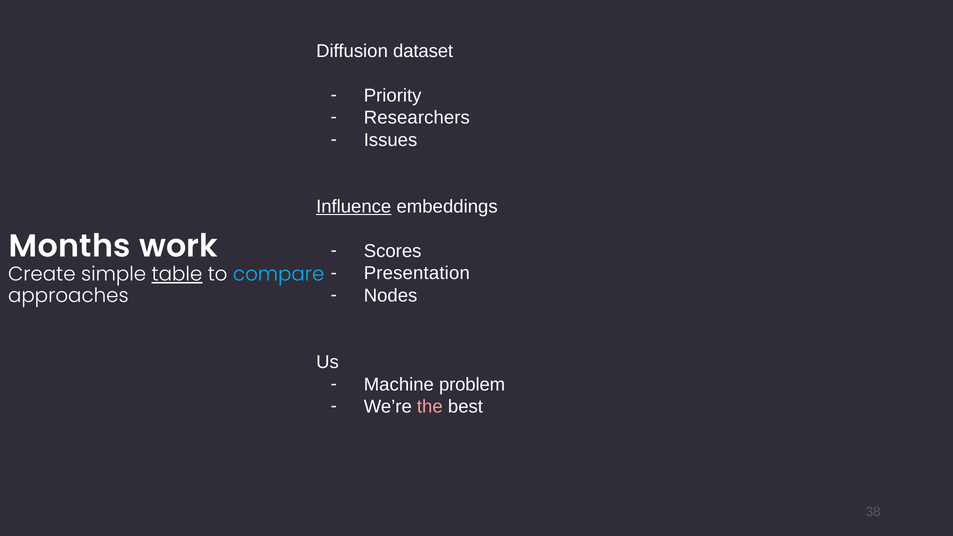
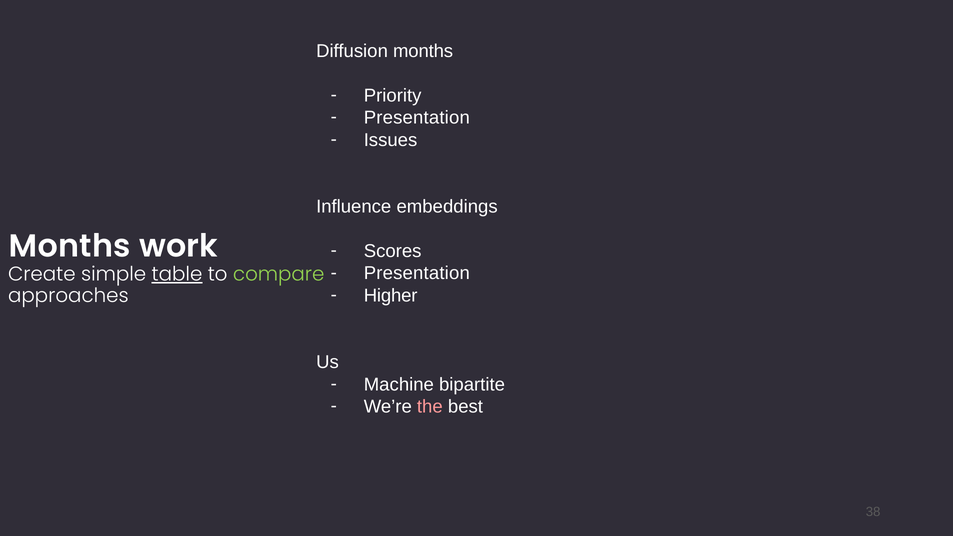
Diffusion dataset: dataset -> months
Researchers at (417, 118): Researchers -> Presentation
Influence underline: present -> none
compare colour: light blue -> light green
Nodes: Nodes -> Higher
problem: problem -> bipartite
